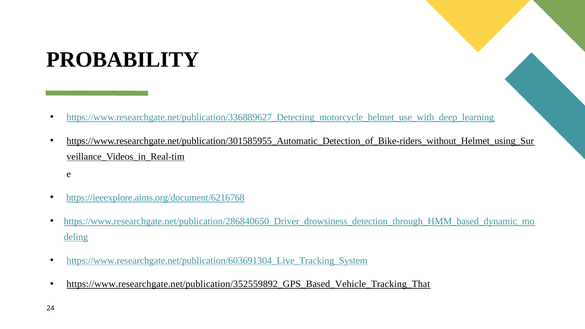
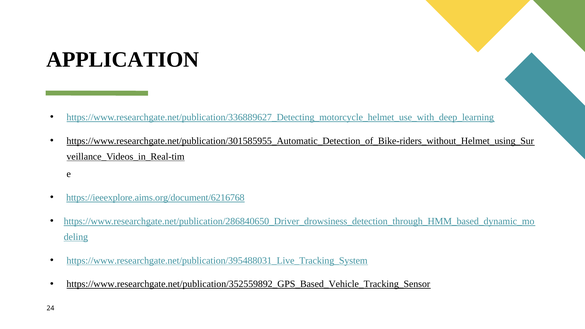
PROBABILITY: PROBABILITY -> APPLICATION
https://www.researchgate.net/publication/603691304_Live_Tracking_System: https://www.researchgate.net/publication/603691304_Live_Tracking_System -> https://www.researchgate.net/publication/395488031_Live_Tracking_System
https://www.researchgate.net/publication/352559892_GPS_Based_Vehicle_Tracking_That: https://www.researchgate.net/publication/352559892_GPS_Based_Vehicle_Tracking_That -> https://www.researchgate.net/publication/352559892_GPS_Based_Vehicle_Tracking_Sensor
